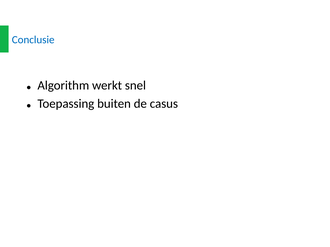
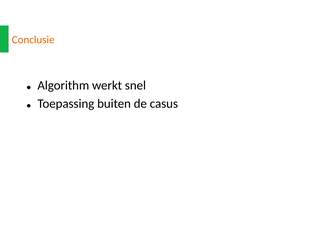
Conclusie colour: blue -> orange
